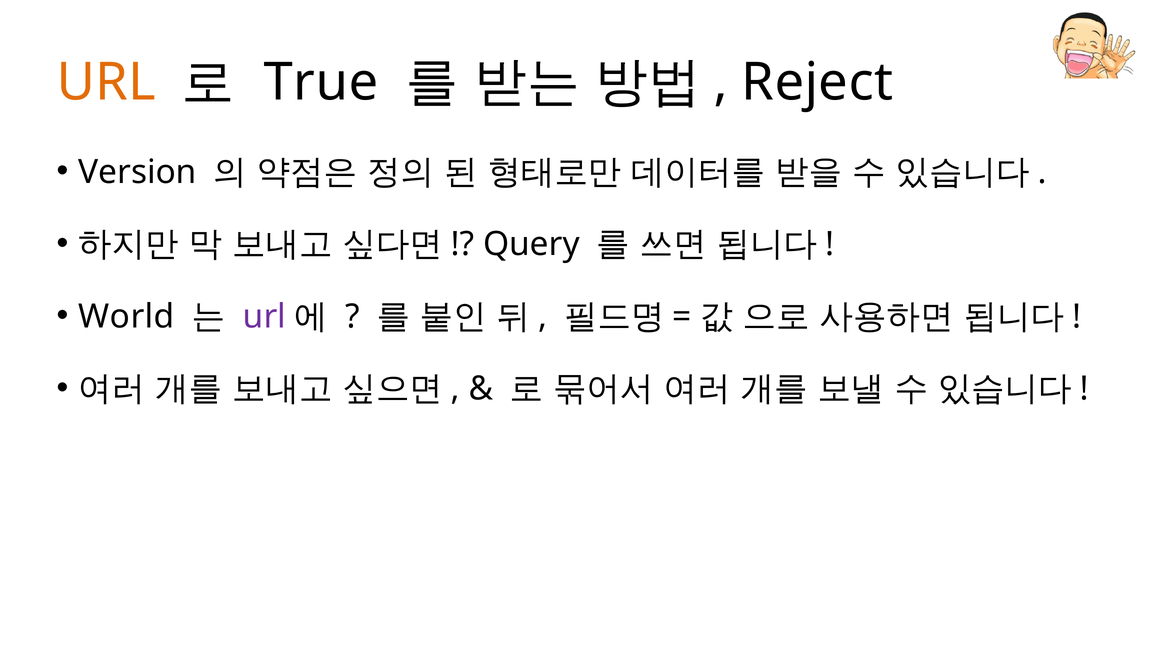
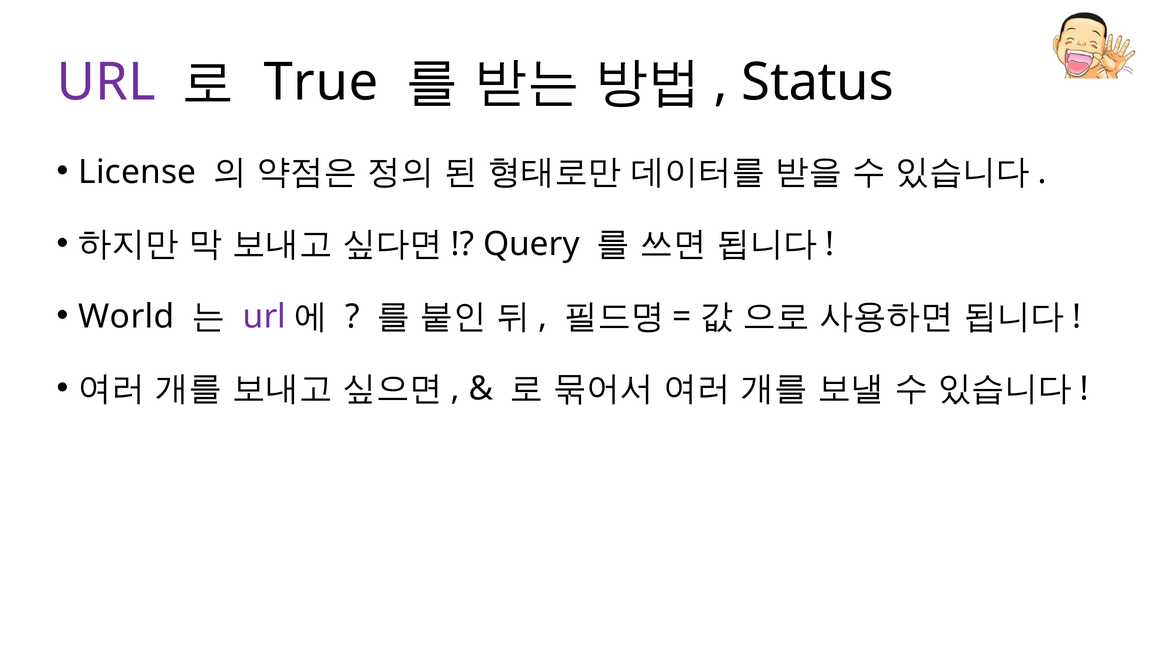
URL at (106, 82) colour: orange -> purple
Reject: Reject -> Status
Version: Version -> License
